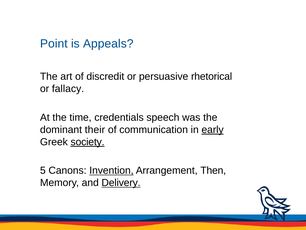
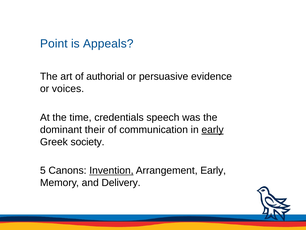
discredit: discredit -> authorial
rhetorical: rhetorical -> evidence
fallacy: fallacy -> voices
society underline: present -> none
Arrangement Then: Then -> Early
Delivery underline: present -> none
